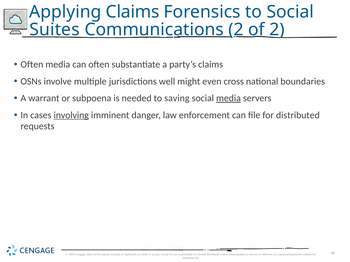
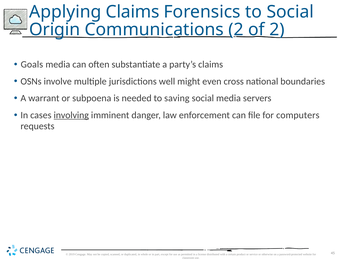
Suites: Suites -> Origin
Often at (32, 65): Often -> Goals
media at (228, 98) underline: present -> none
for distributed: distributed -> computers
